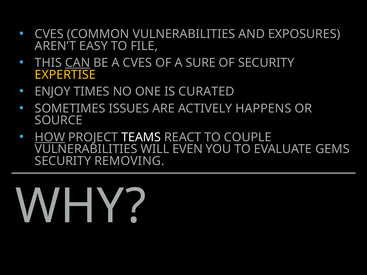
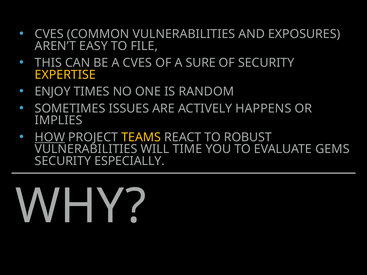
CAN underline: present -> none
CURATED: CURATED -> RANDOM
SOURCE: SOURCE -> IMPLIES
TEAMS colour: white -> yellow
COUPLE: COUPLE -> ROBUST
EVEN: EVEN -> TIME
REMOVING: REMOVING -> ESPECIALLY
